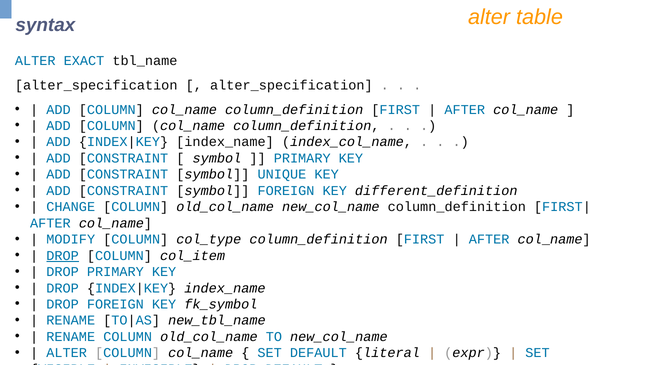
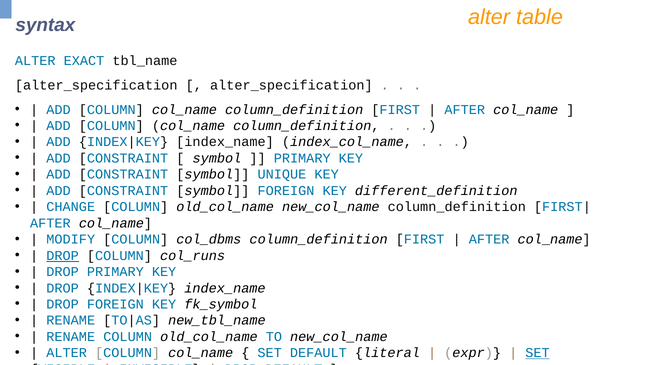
col_type: col_type -> col_dbms
col_item: col_item -> col_runs
SET at (538, 353) underline: none -> present
